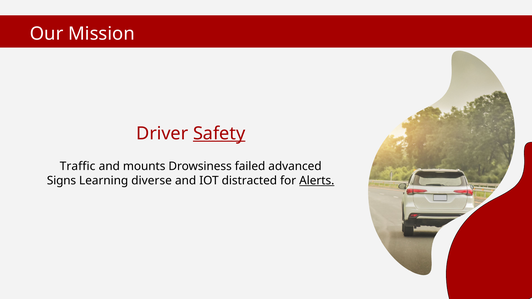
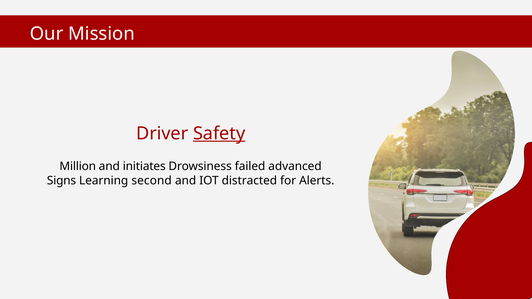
Traffic: Traffic -> Million
mounts: mounts -> initiates
diverse: diverse -> second
Alerts underline: present -> none
